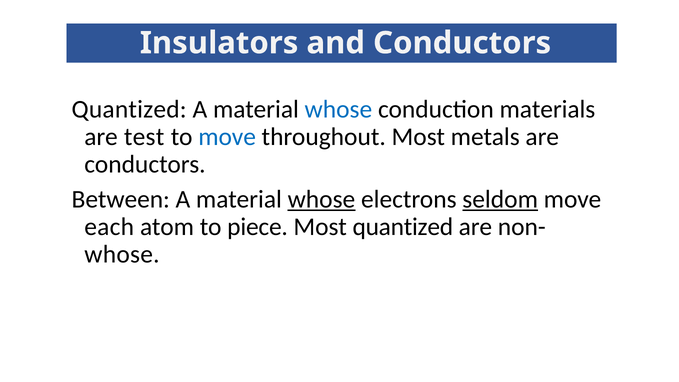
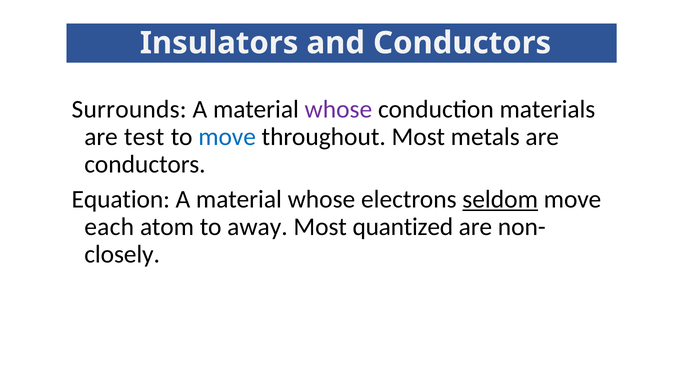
Quantized at (129, 110): Quantized -> Surrounds
whose at (338, 110) colour: blue -> purple
Between: Between -> Equation
whose at (321, 199) underline: present -> none
piece: piece -> away
whose at (122, 254): whose -> closely
